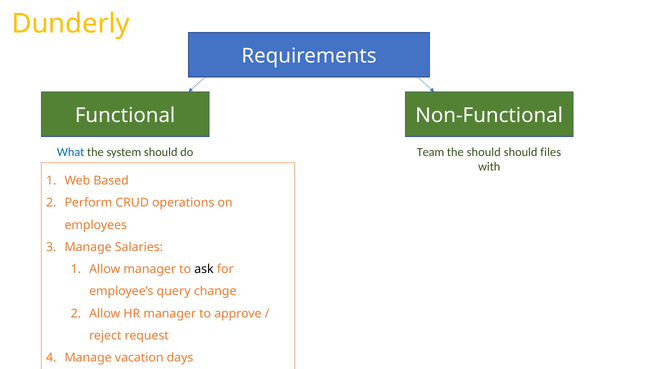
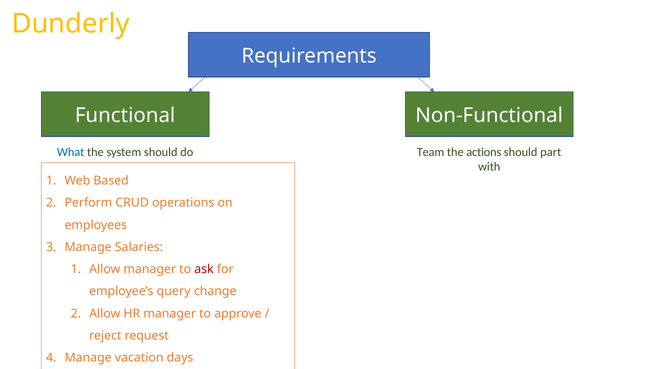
the should: should -> actions
files: files -> part
ask colour: black -> red
